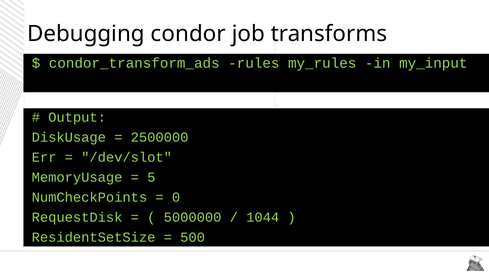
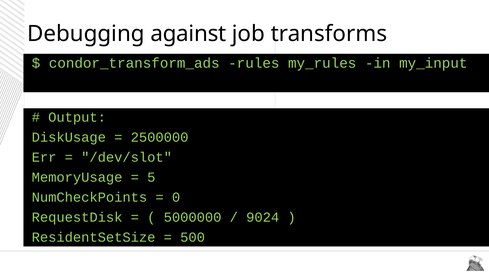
condor: condor -> against
1044: 1044 -> 9024
